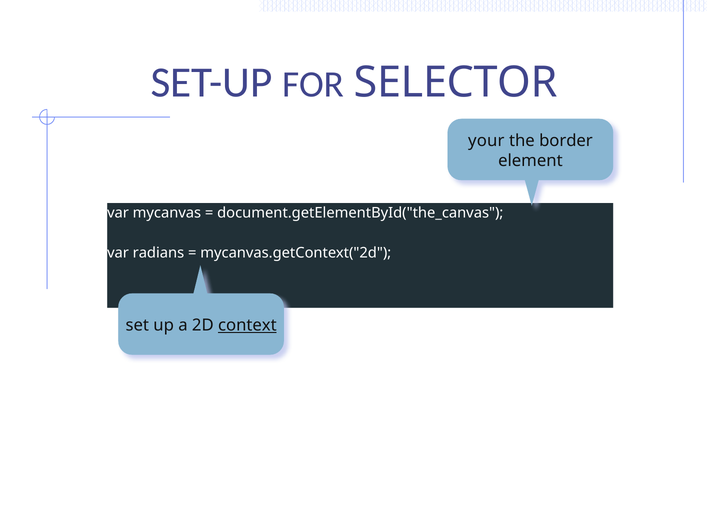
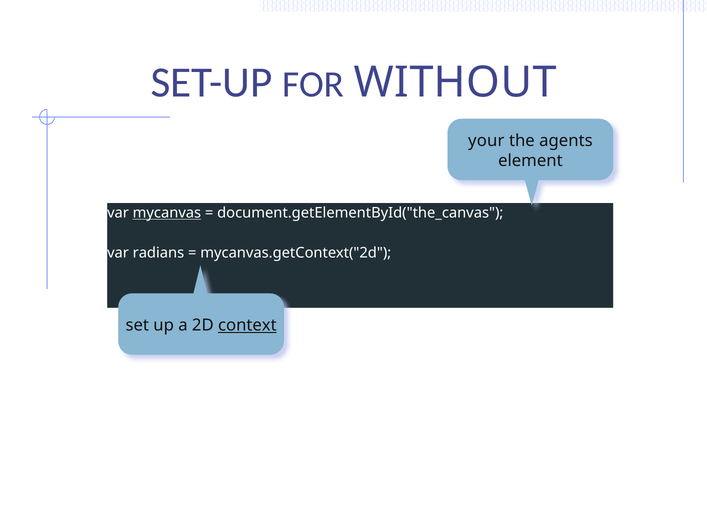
SELECTOR: SELECTOR -> WITHOUT
border: border -> agents
mycanvas underline: none -> present
